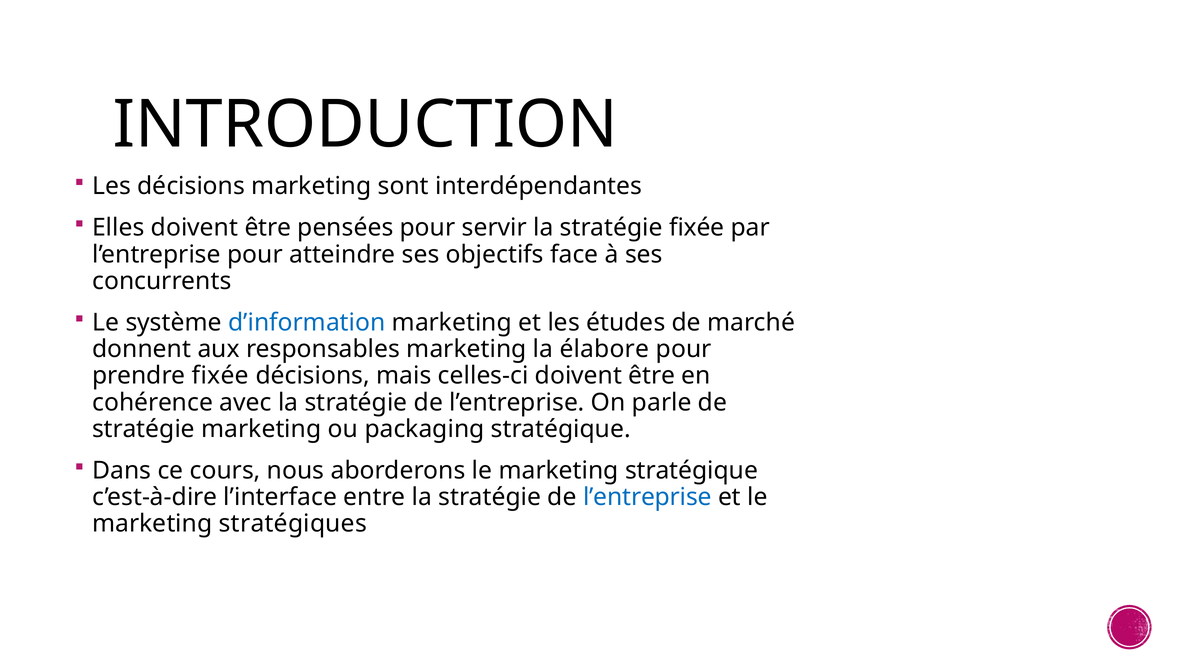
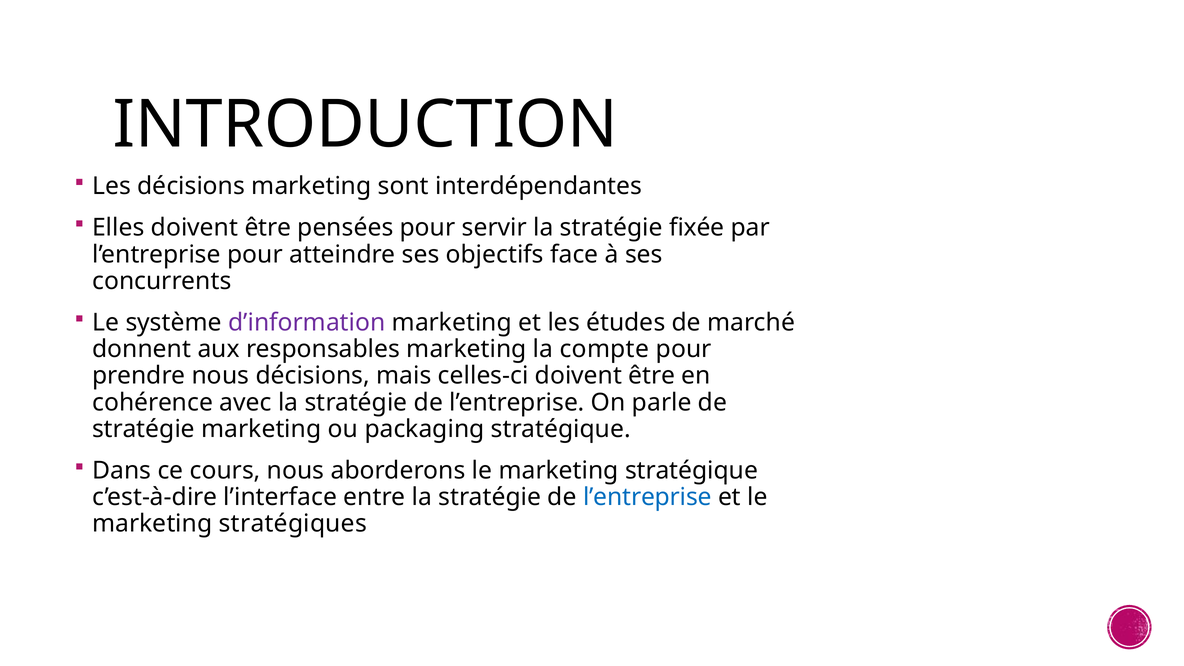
d’information colour: blue -> purple
élabore: élabore -> compte
prendre fixée: fixée -> nous
